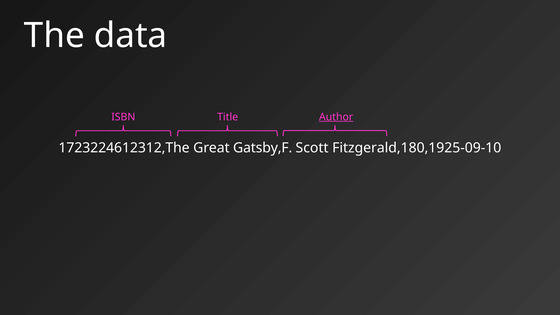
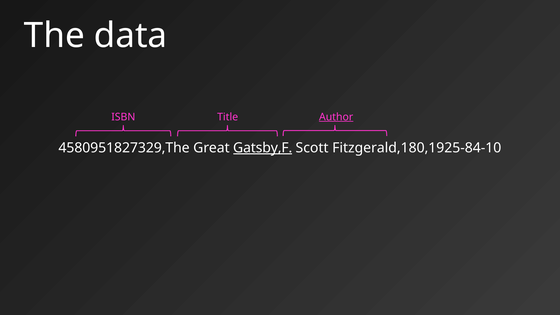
1723224612312,The: 1723224612312,The -> 4580951827329,The
Gatsby,F underline: none -> present
Fitzgerald,180,1925-09-10: Fitzgerald,180,1925-09-10 -> Fitzgerald,180,1925-84-10
